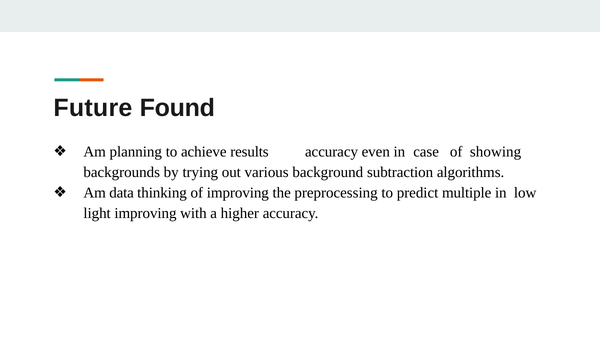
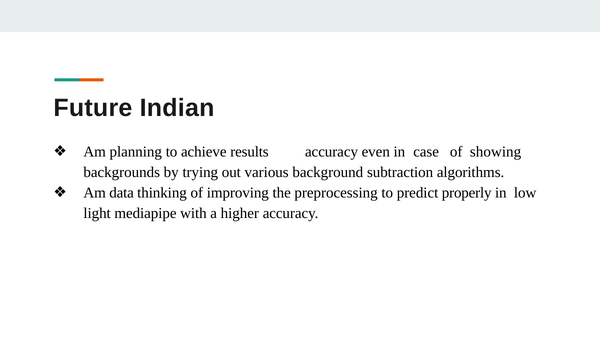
Found: Found -> Indian
multiple: multiple -> properly
light improving: improving -> mediapipe
